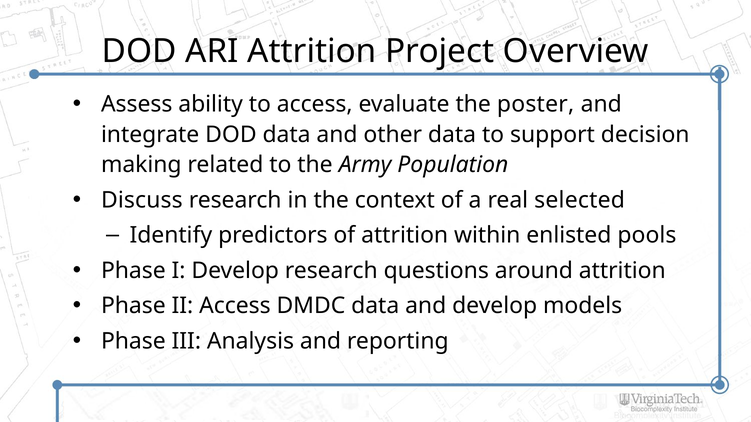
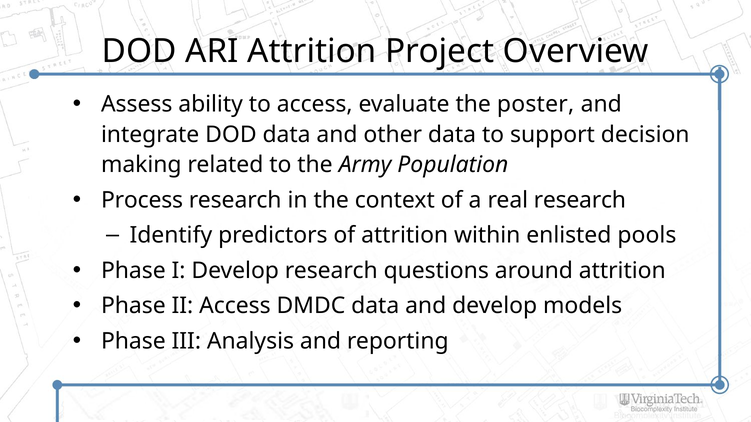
Discuss: Discuss -> Process
real selected: selected -> research
